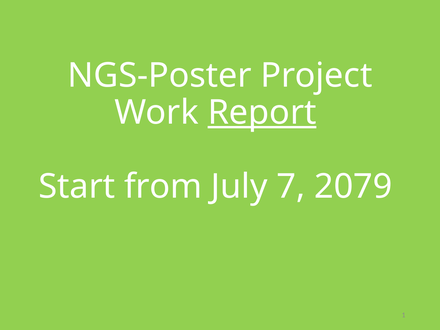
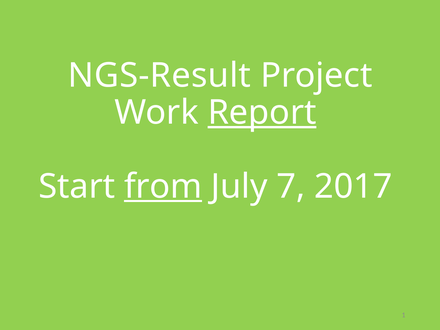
NGS-Poster: NGS-Poster -> NGS-Result
from underline: none -> present
2079: 2079 -> 2017
